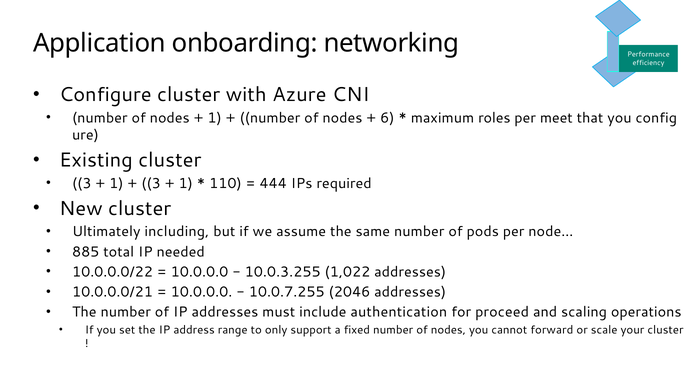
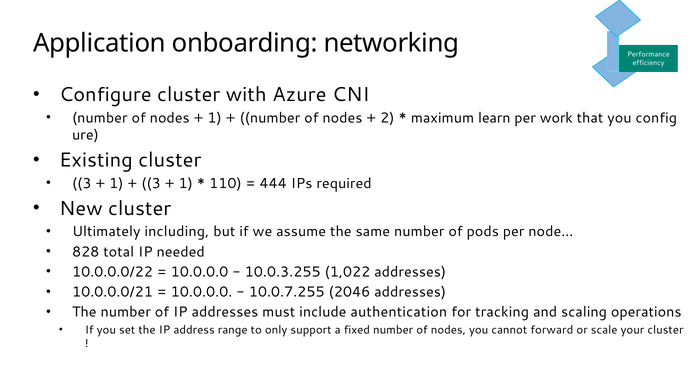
6: 6 -> 2
roles: roles -> learn
meet: meet -> work
885: 885 -> 828
proceed: proceed -> tracking
